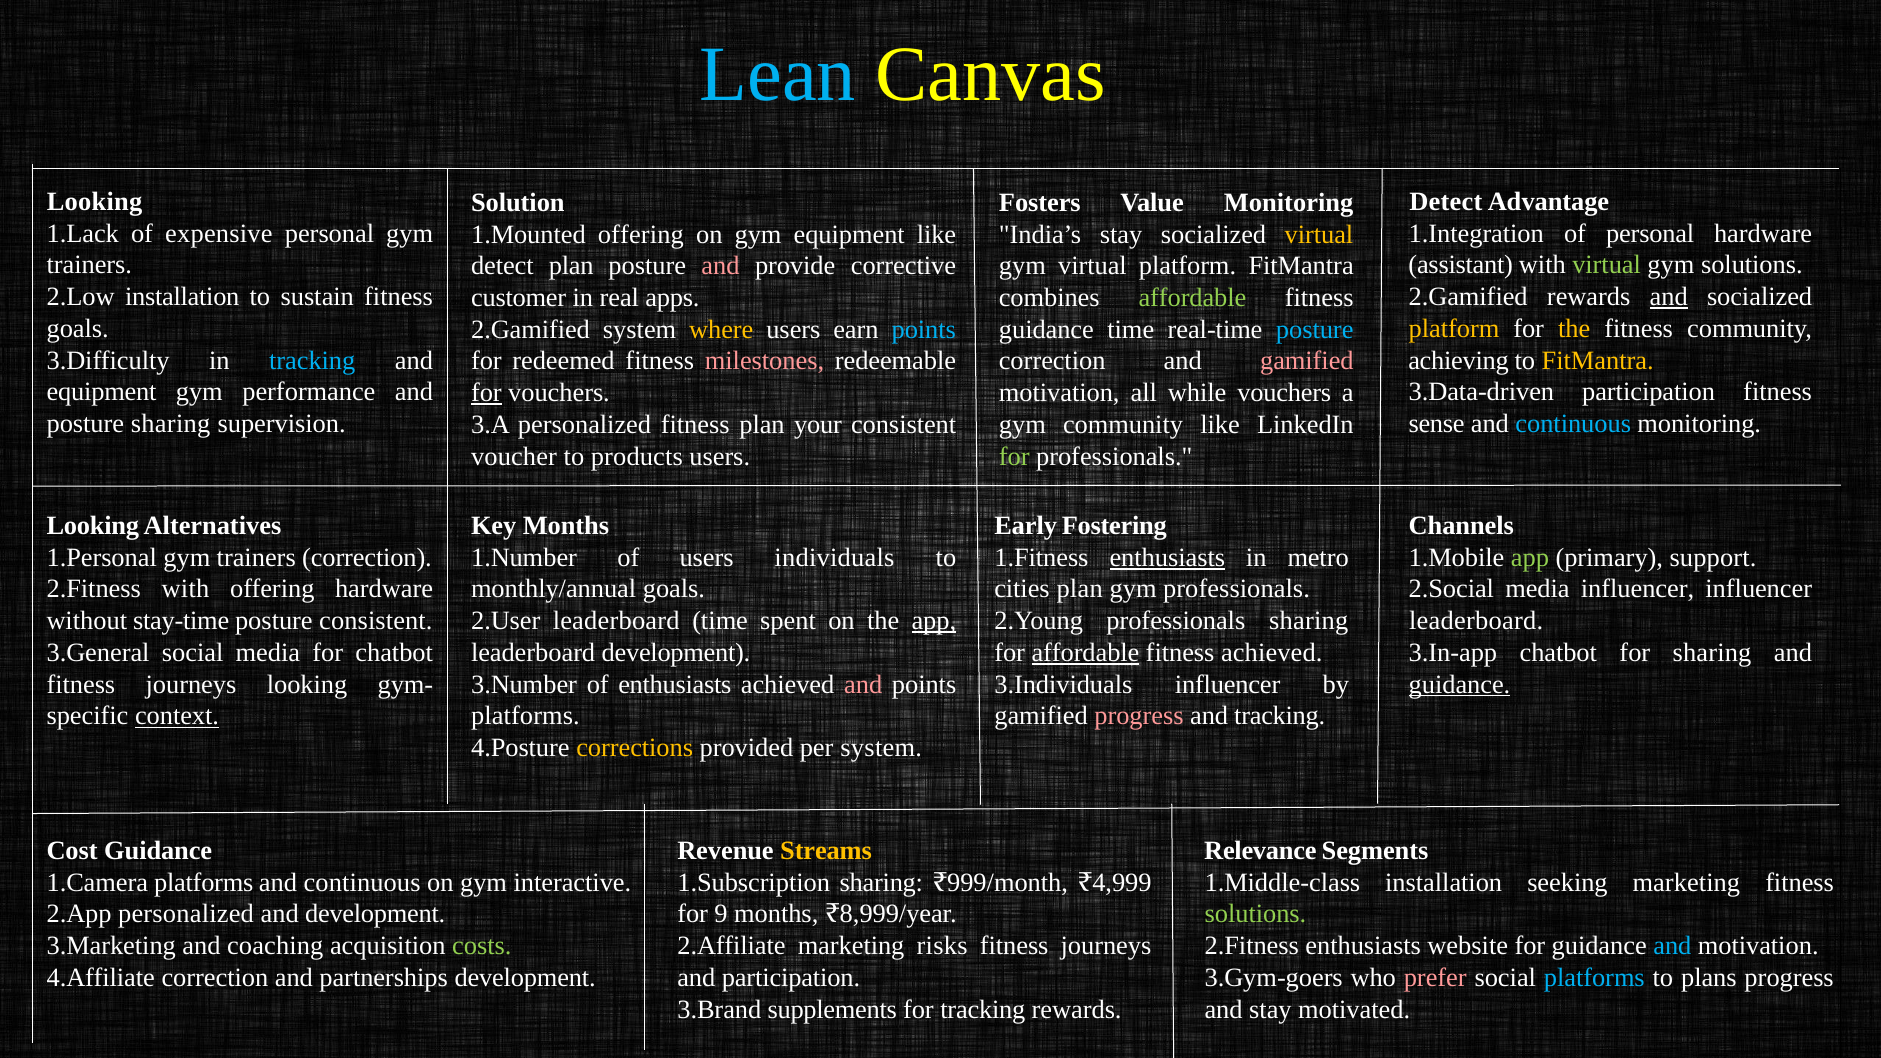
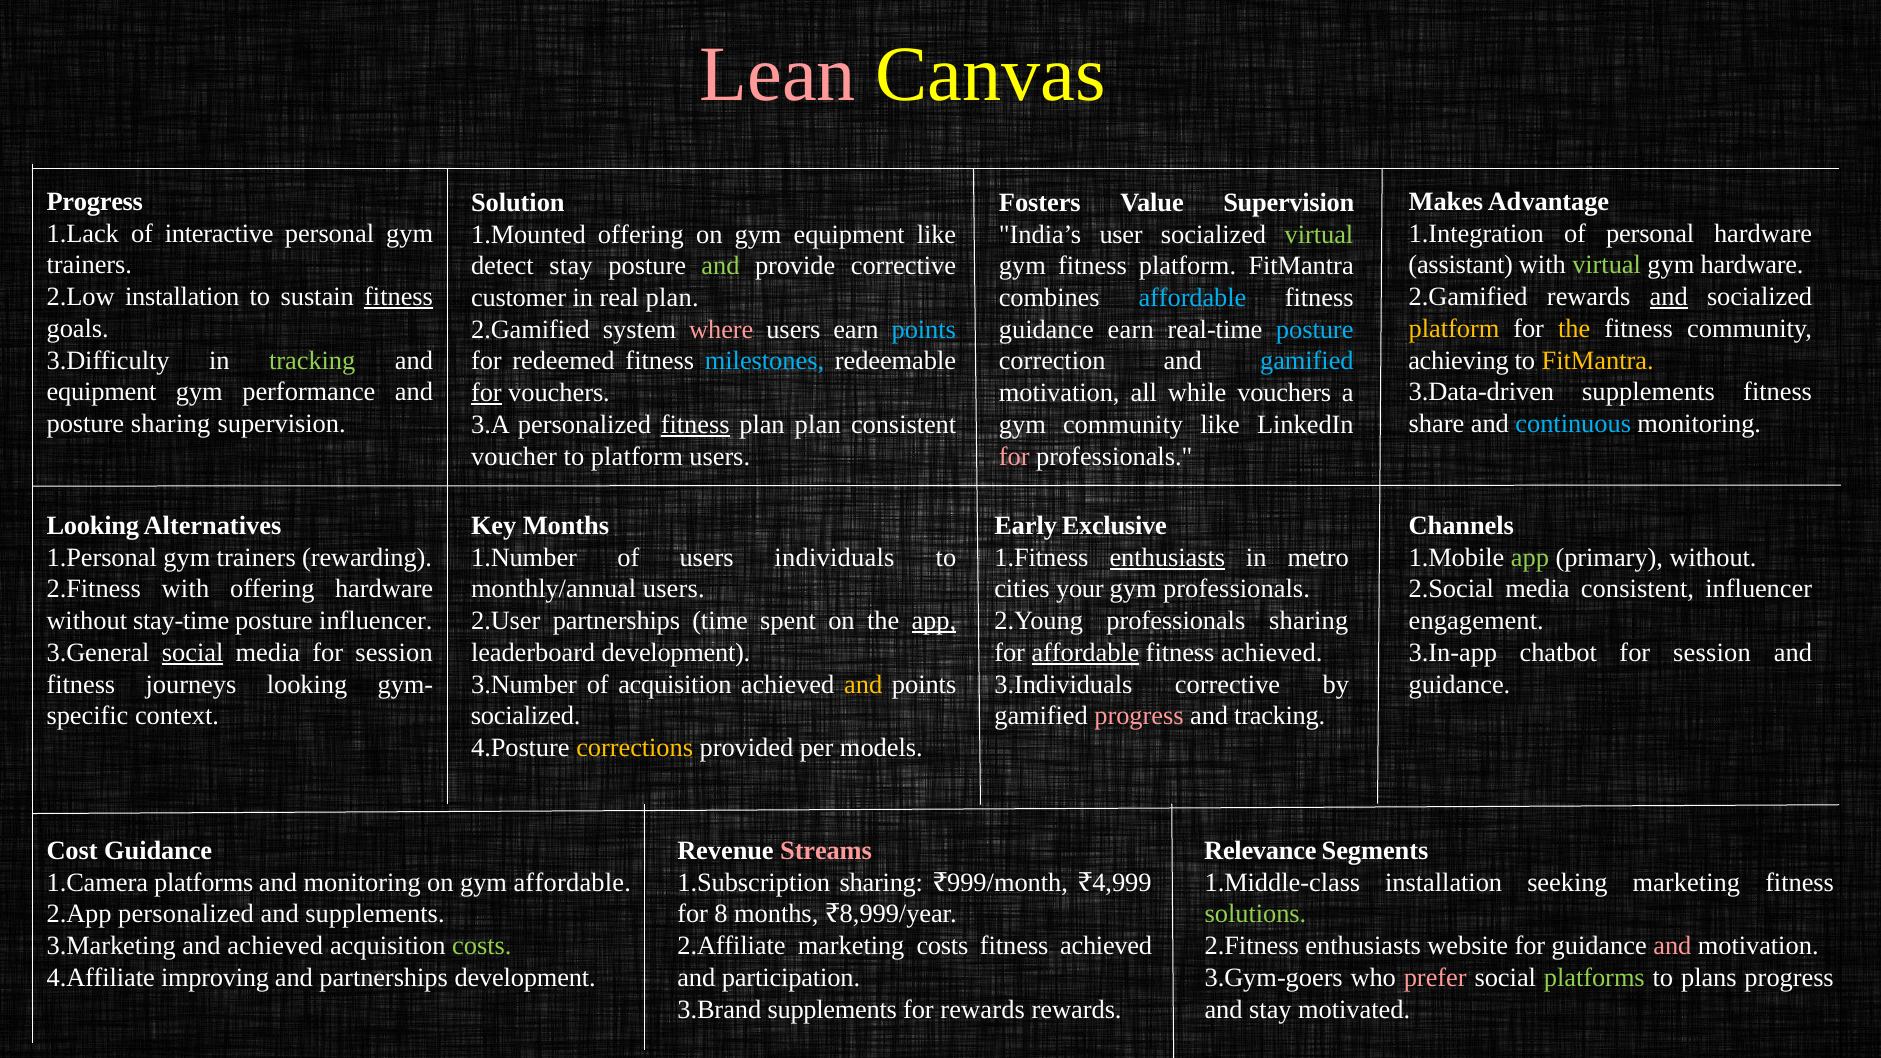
Lean colour: light blue -> pink
Looking at (95, 202): Looking -> Progress
Detect at (1446, 202): Detect -> Makes
Value Monitoring: Monitoring -> Supervision
expensive: expensive -> interactive
India’s stay: stay -> user
virtual at (1319, 234) colour: yellow -> light green
gym solutions: solutions -> hardware
detect plan: plan -> stay
and at (721, 266) colour: pink -> light green
gym virtual: virtual -> fitness
fitness at (399, 297) underline: none -> present
real apps: apps -> plan
affordable at (1192, 298) colour: light green -> light blue
where colour: yellow -> pink
guidance time: time -> earn
tracking at (312, 360) colour: light blue -> light green
milestones colour: pink -> light blue
gamified at (1307, 361) colour: pink -> light blue
participation at (1649, 392): participation -> supplements
sense: sense -> share
fitness at (695, 425) underline: none -> present
plan your: your -> plan
to products: products -> platform
for at (1014, 456) colour: light green -> pink
Fostering: Fostering -> Exclusive
trainers correction: correction -> rewarding
primary support: support -> without
monthly/annual goals: goals -> users
cities plan: plan -> your
media influencer: influencer -> consistent
posture consistent: consistent -> influencer
leaderboard at (616, 621): leaderboard -> partnerships
leaderboard at (1476, 621): leaderboard -> engagement
chatbot for sharing: sharing -> session
social at (193, 653) underline: none -> present
media for chatbot: chatbot -> session
of enthusiasts: enthusiasts -> acquisition
and at (863, 684) colour: pink -> yellow
guidance at (1460, 684) underline: present -> none
influencer at (1228, 684): influencer -> corrective
context underline: present -> none
platforms at (525, 716): platforms -> socialized
per system: system -> models
Streams colour: yellow -> pink
continuous at (362, 883): continuous -> monitoring
gym interactive: interactive -> affordable
and development: development -> supplements
9: 9 -> 8
and coaching: coaching -> achieved
marketing risks: risks -> costs
journeys at (1106, 946): journeys -> achieved
and at (1672, 946) colour: light blue -> pink
correction at (215, 978): correction -> improving
platforms at (1594, 978) colour: light blue -> light green
for tracking: tracking -> rewards
